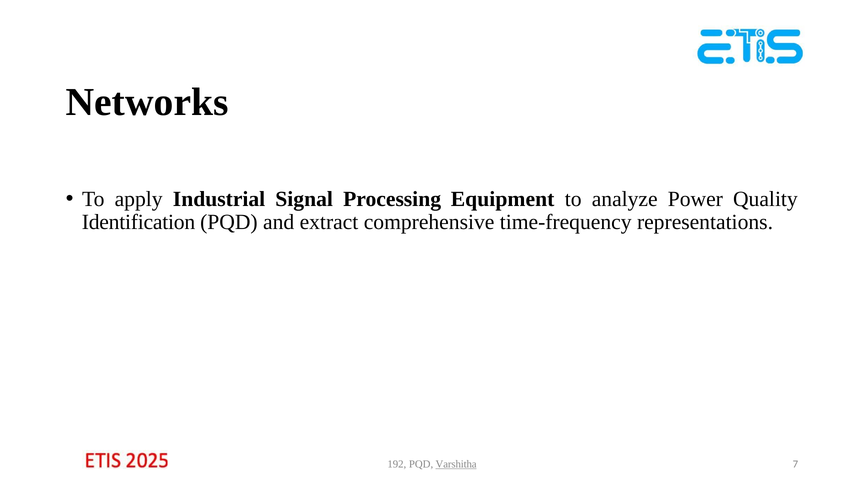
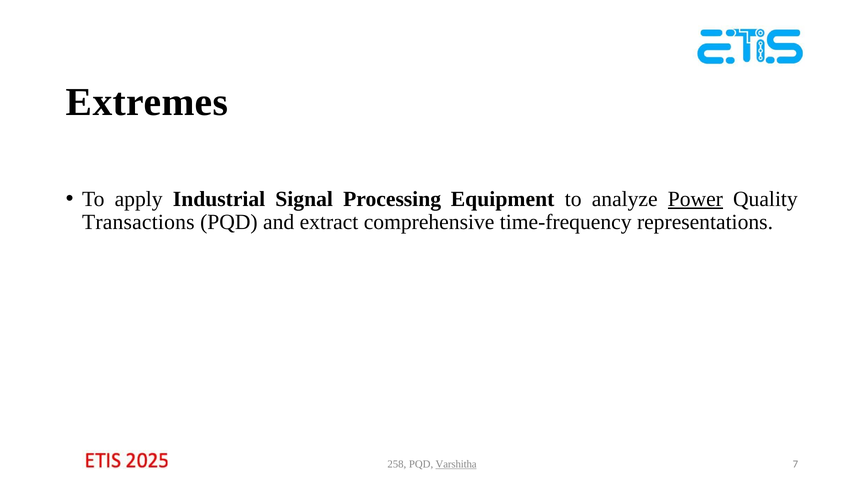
Networks: Networks -> Extremes
Power underline: none -> present
Identification: Identification -> Transactions
192: 192 -> 258
